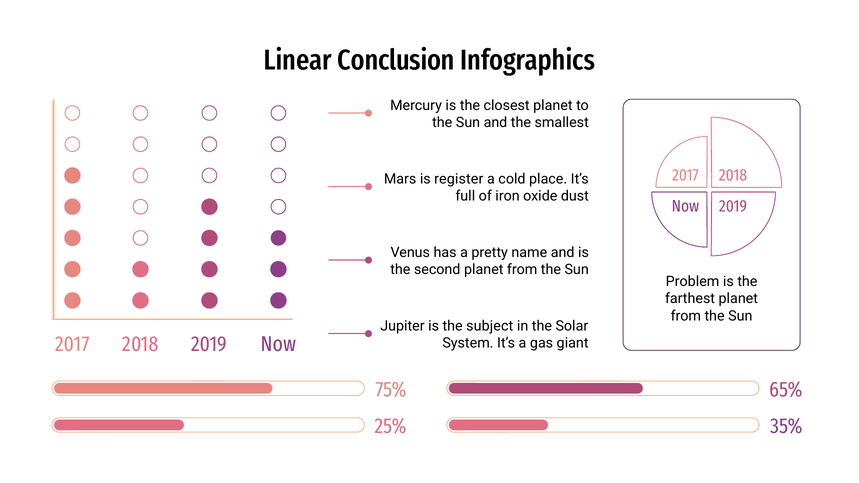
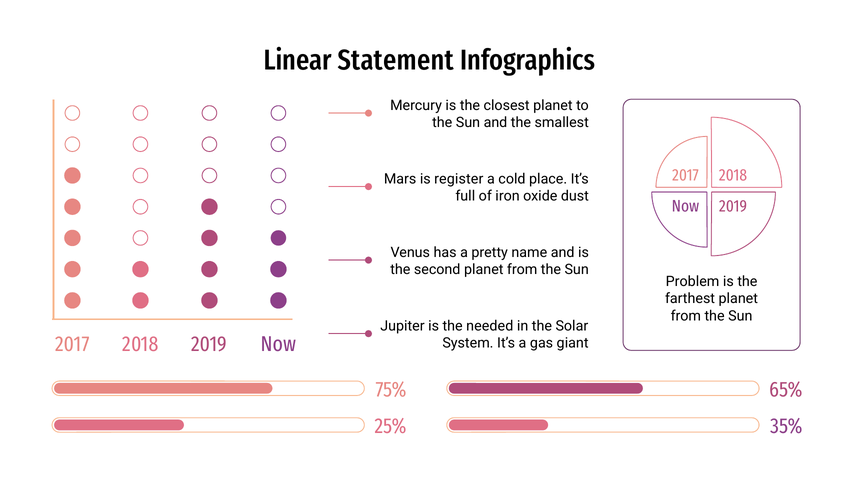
Conclusion: Conclusion -> Statement
subject: subject -> needed
